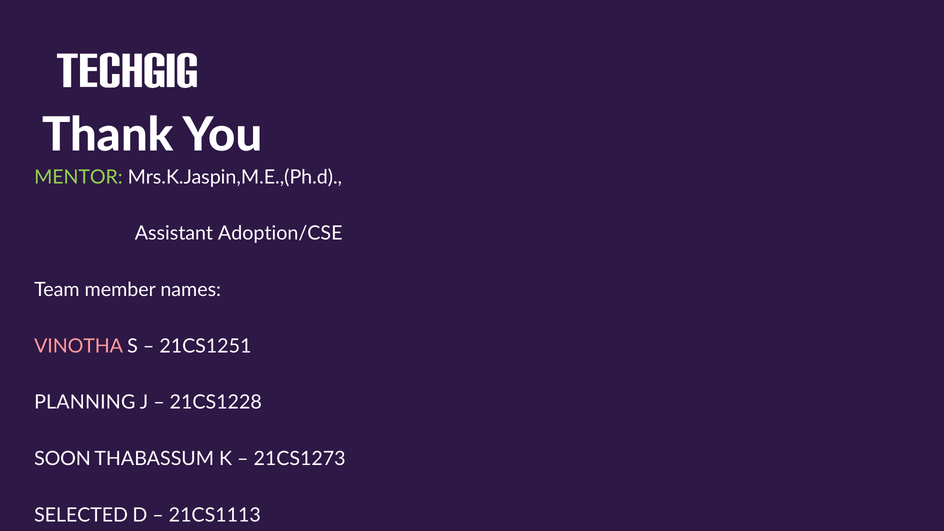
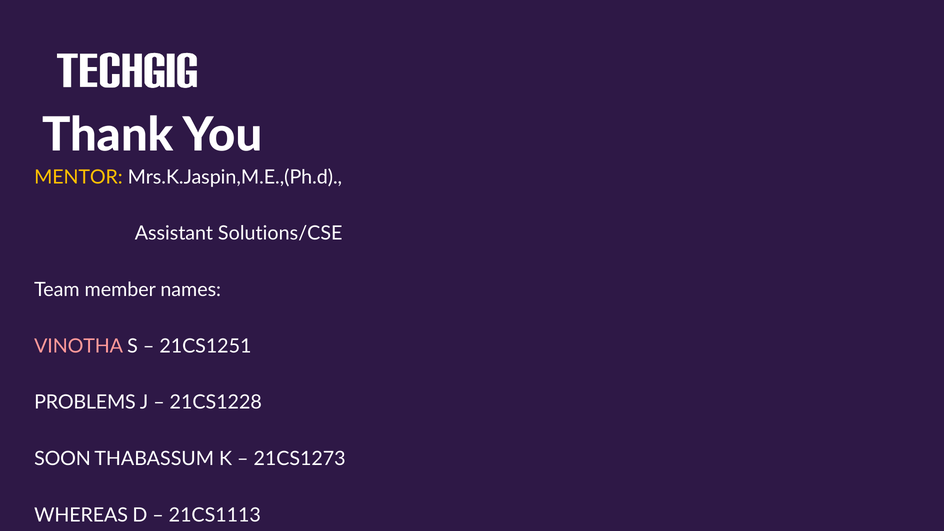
MENTOR colour: light green -> yellow
Adoption/CSE: Adoption/CSE -> Solutions/CSE
PLANNING: PLANNING -> PROBLEMS
SELECTED: SELECTED -> WHEREAS
